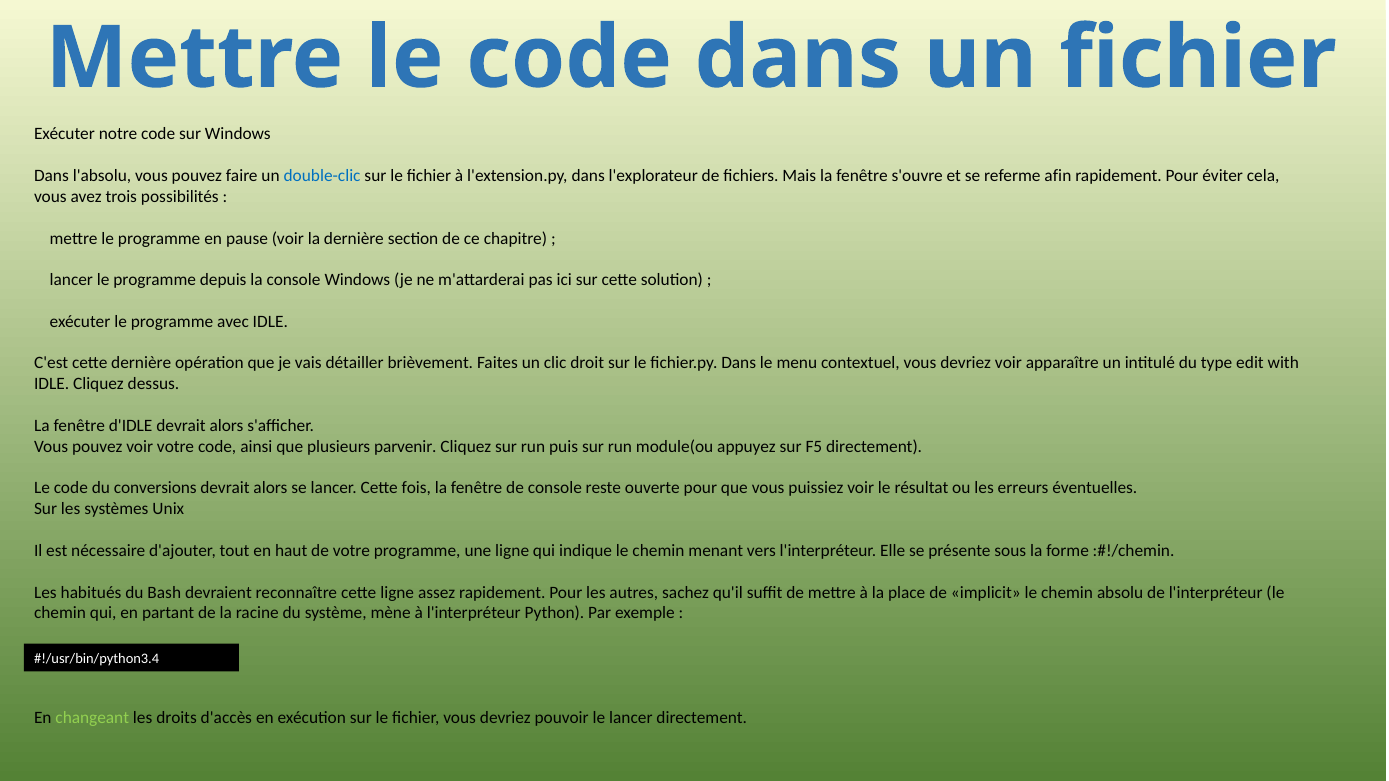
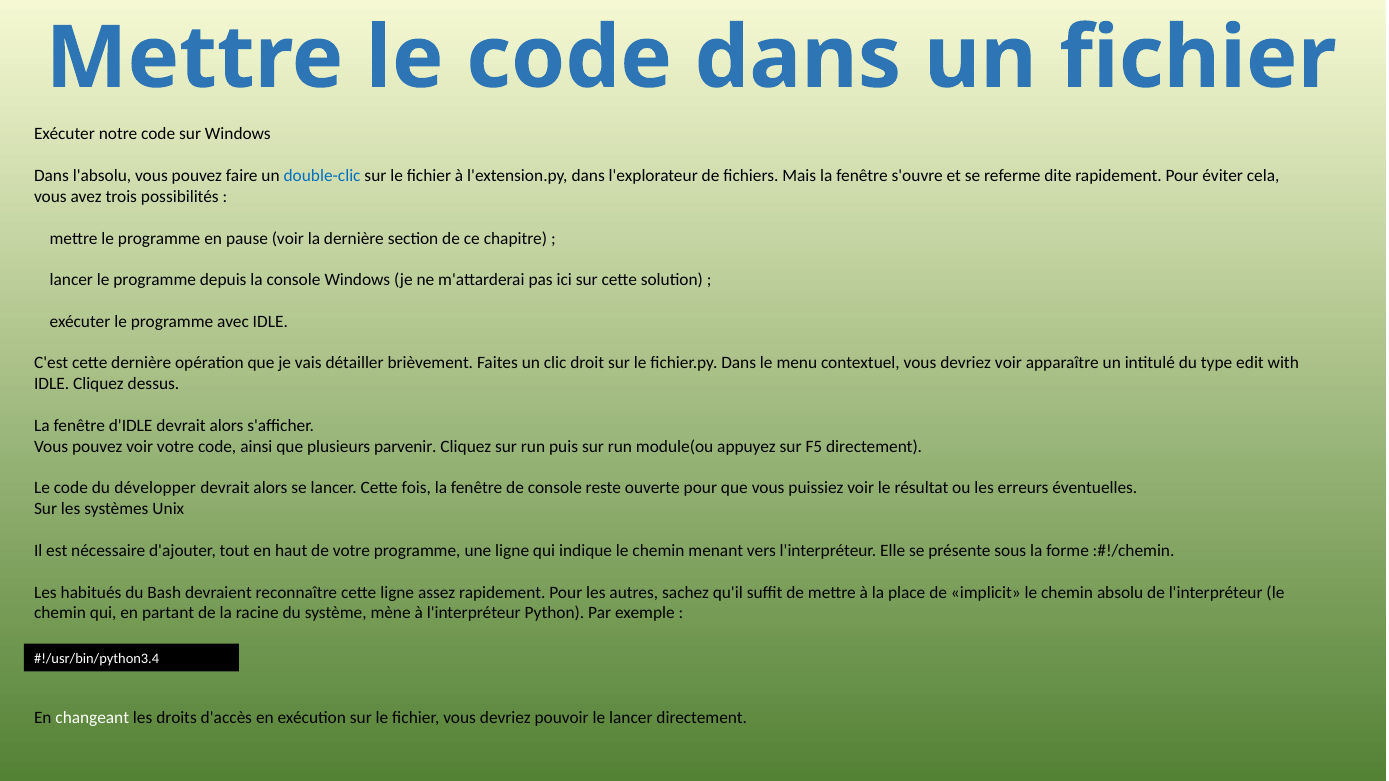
afin: afin -> dite
conversions: conversions -> développer
changeant colour: light green -> white
